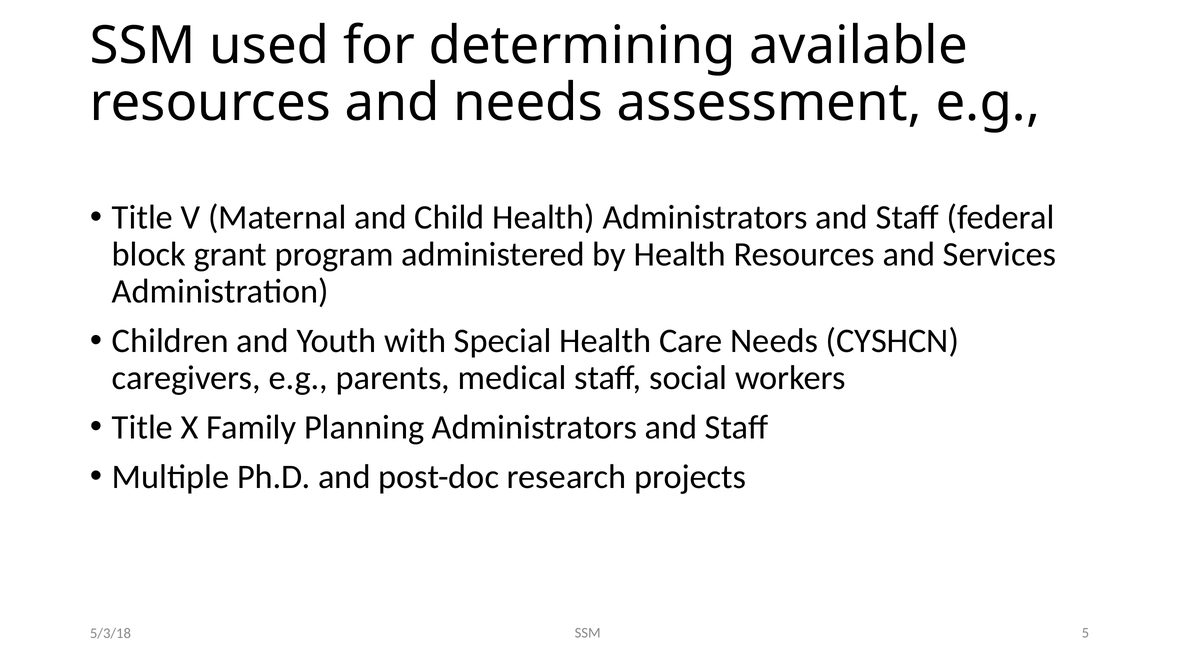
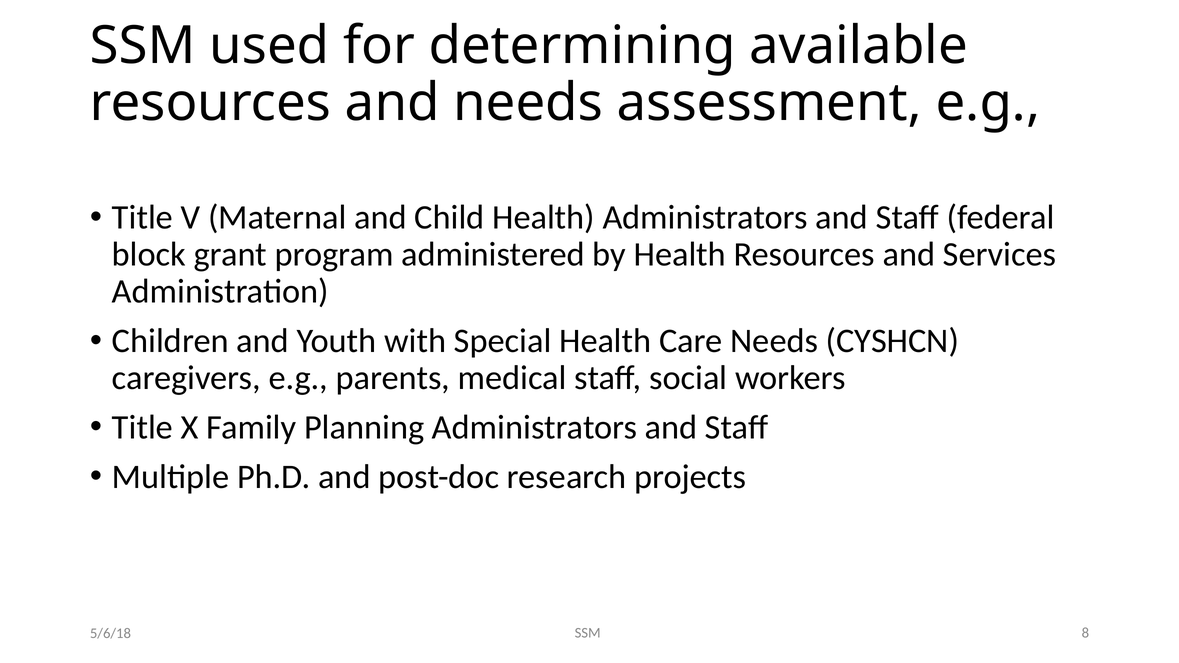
5: 5 -> 8
5/3/18: 5/3/18 -> 5/6/18
